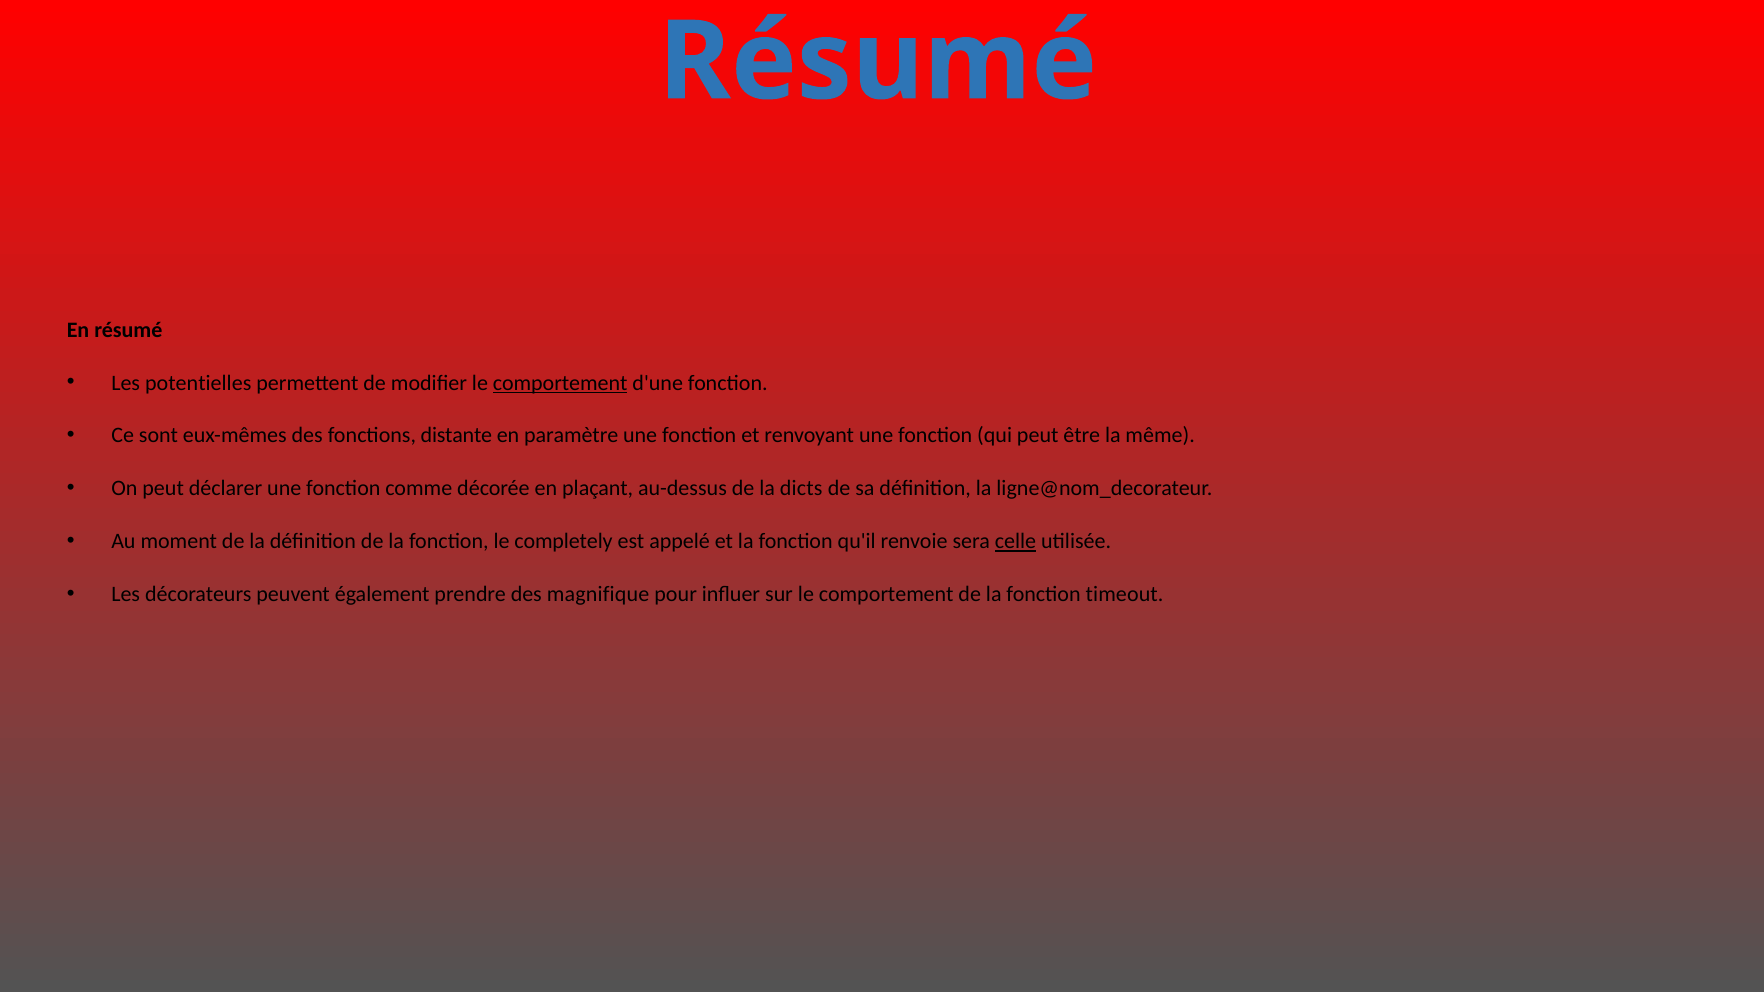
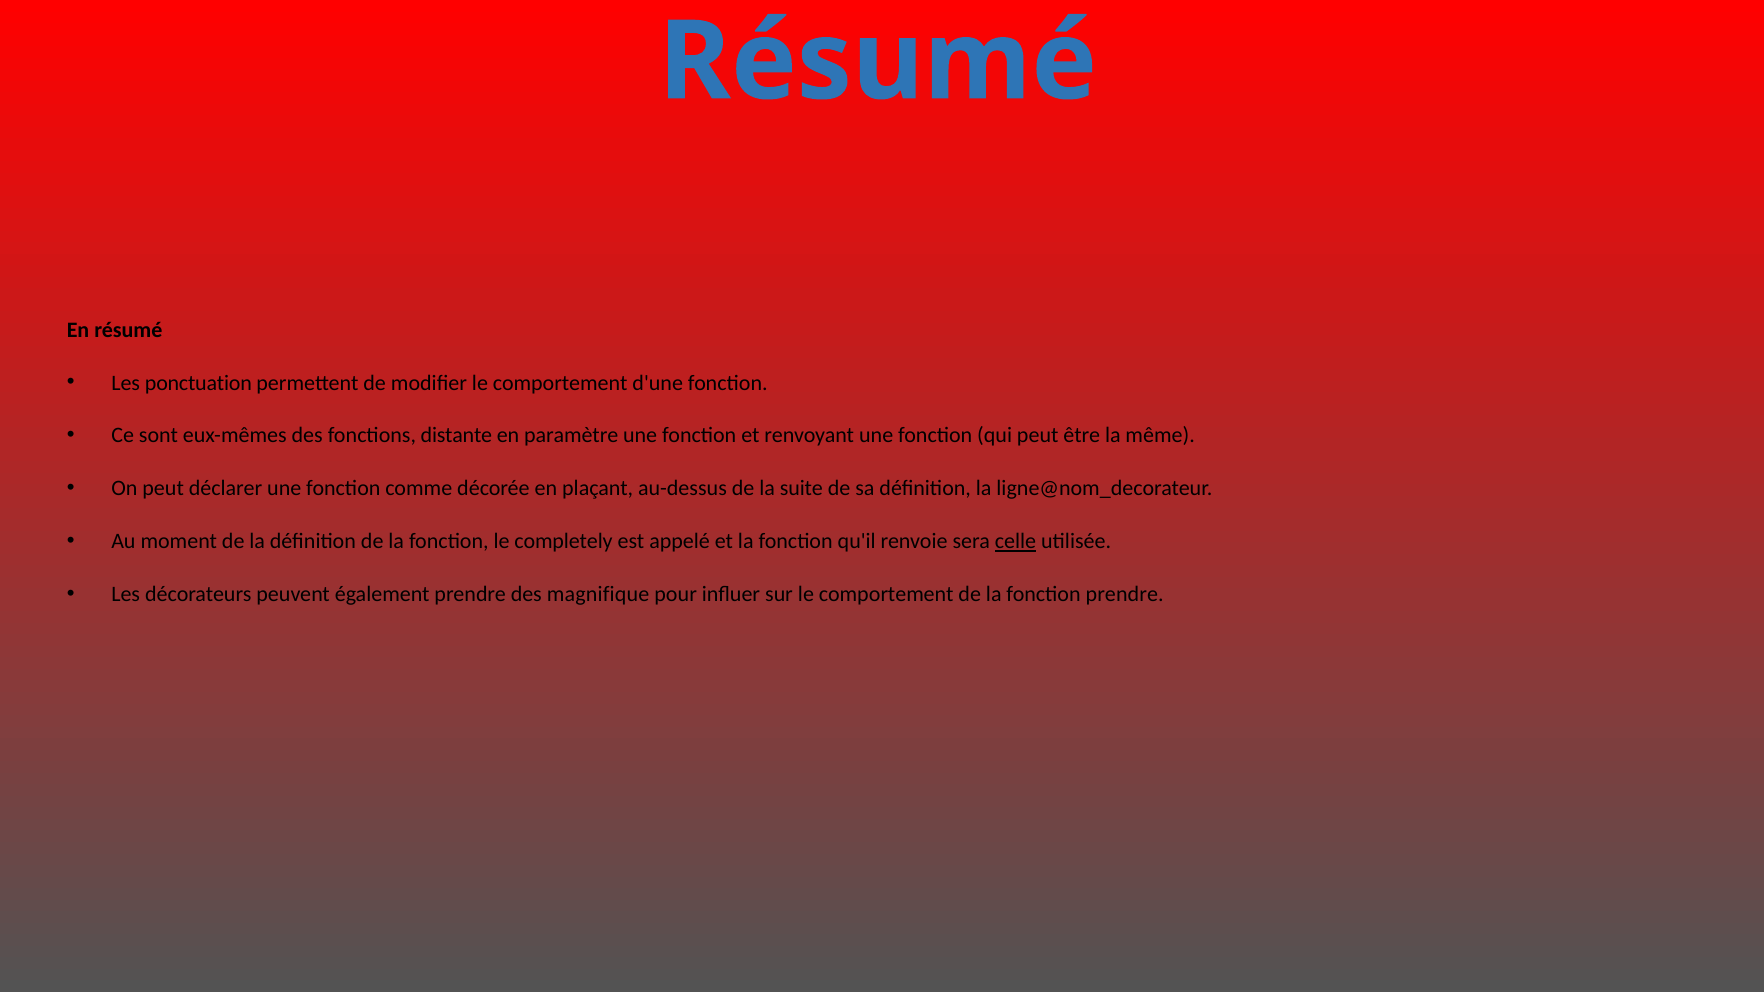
potentielles: potentielles -> ponctuation
comportement at (560, 383) underline: present -> none
dicts: dicts -> suite
fonction timeout: timeout -> prendre
